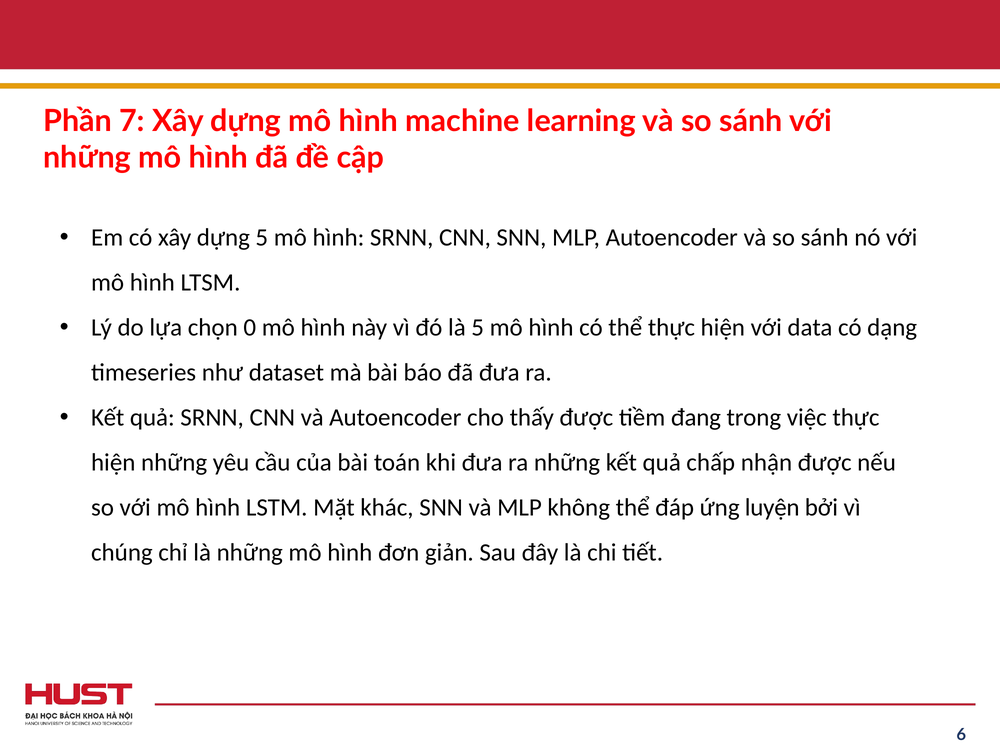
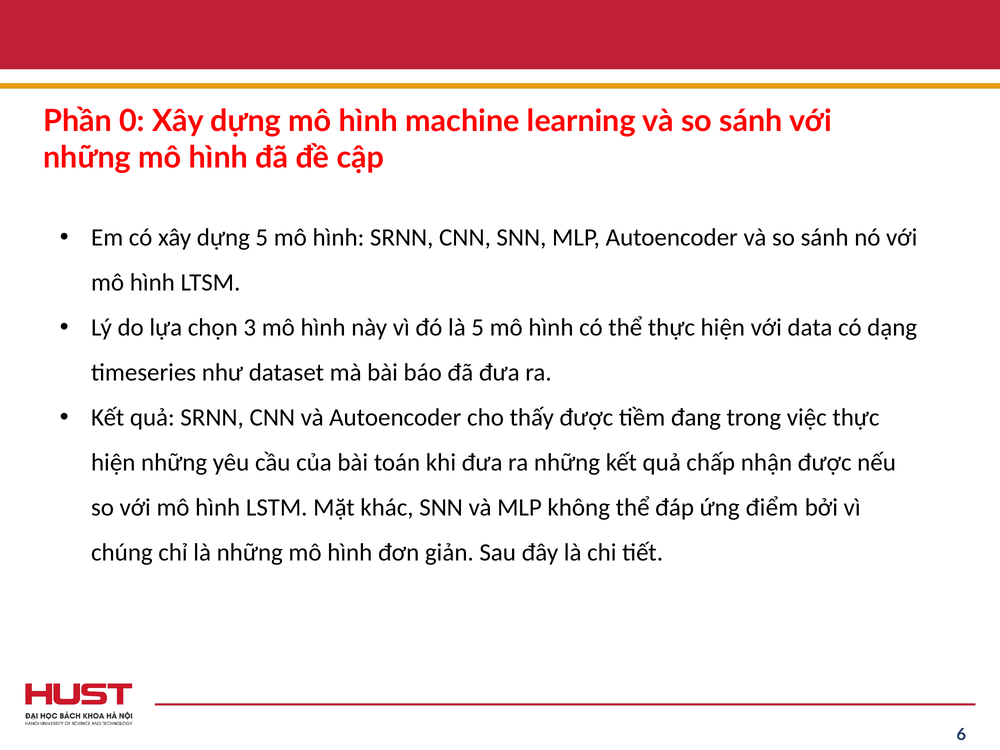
7: 7 -> 0
0: 0 -> 3
luyện: luyện -> điểm
